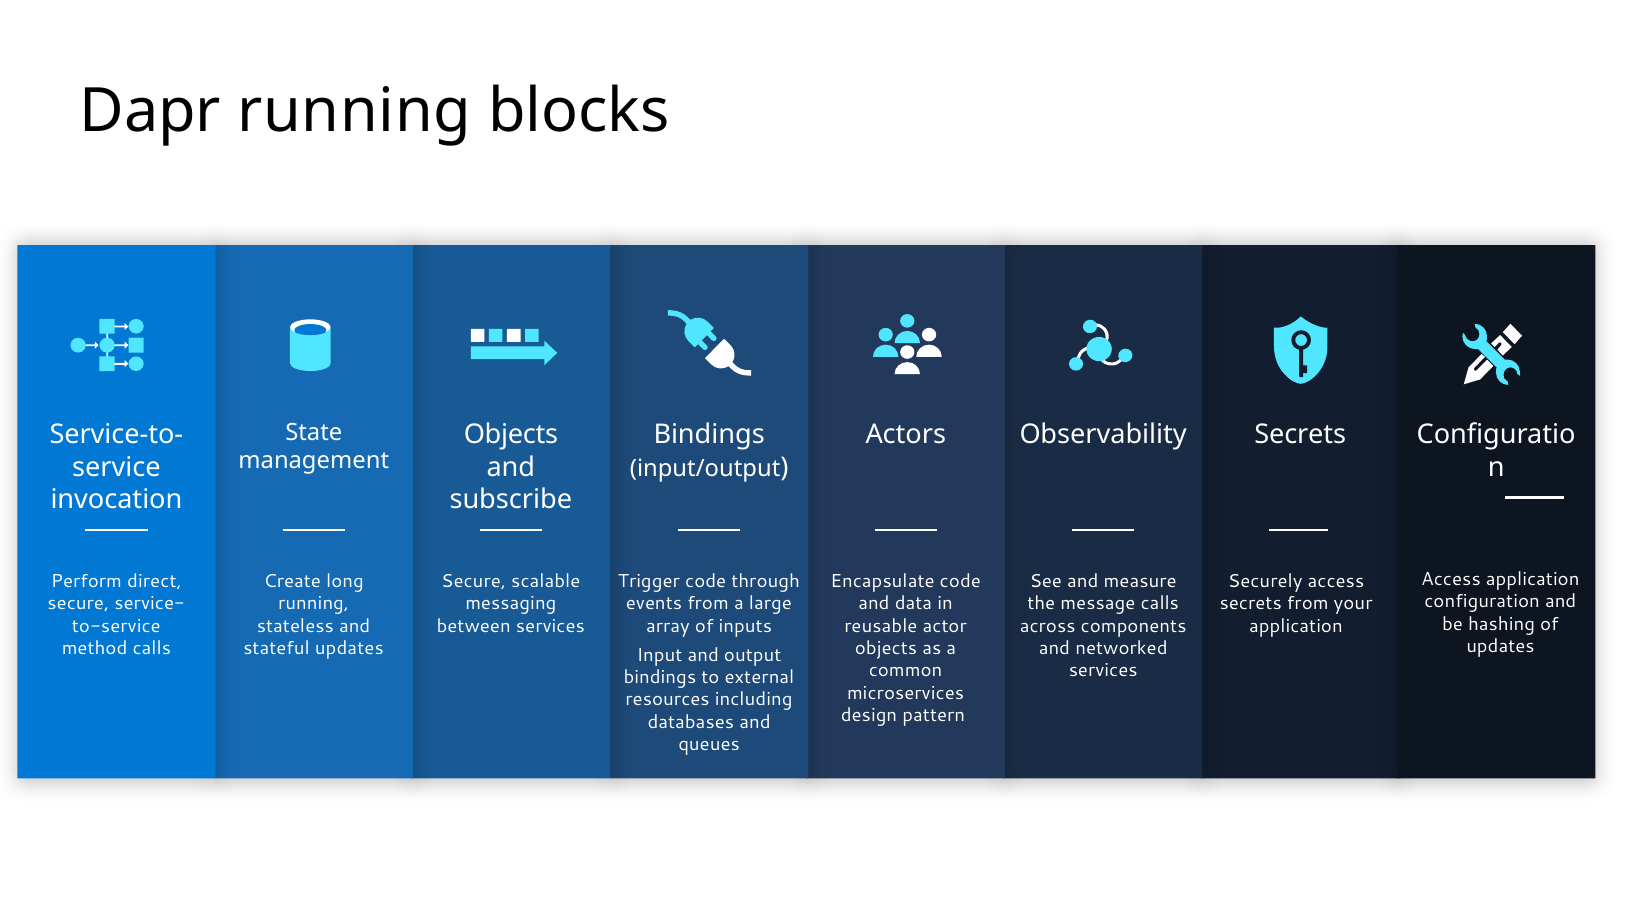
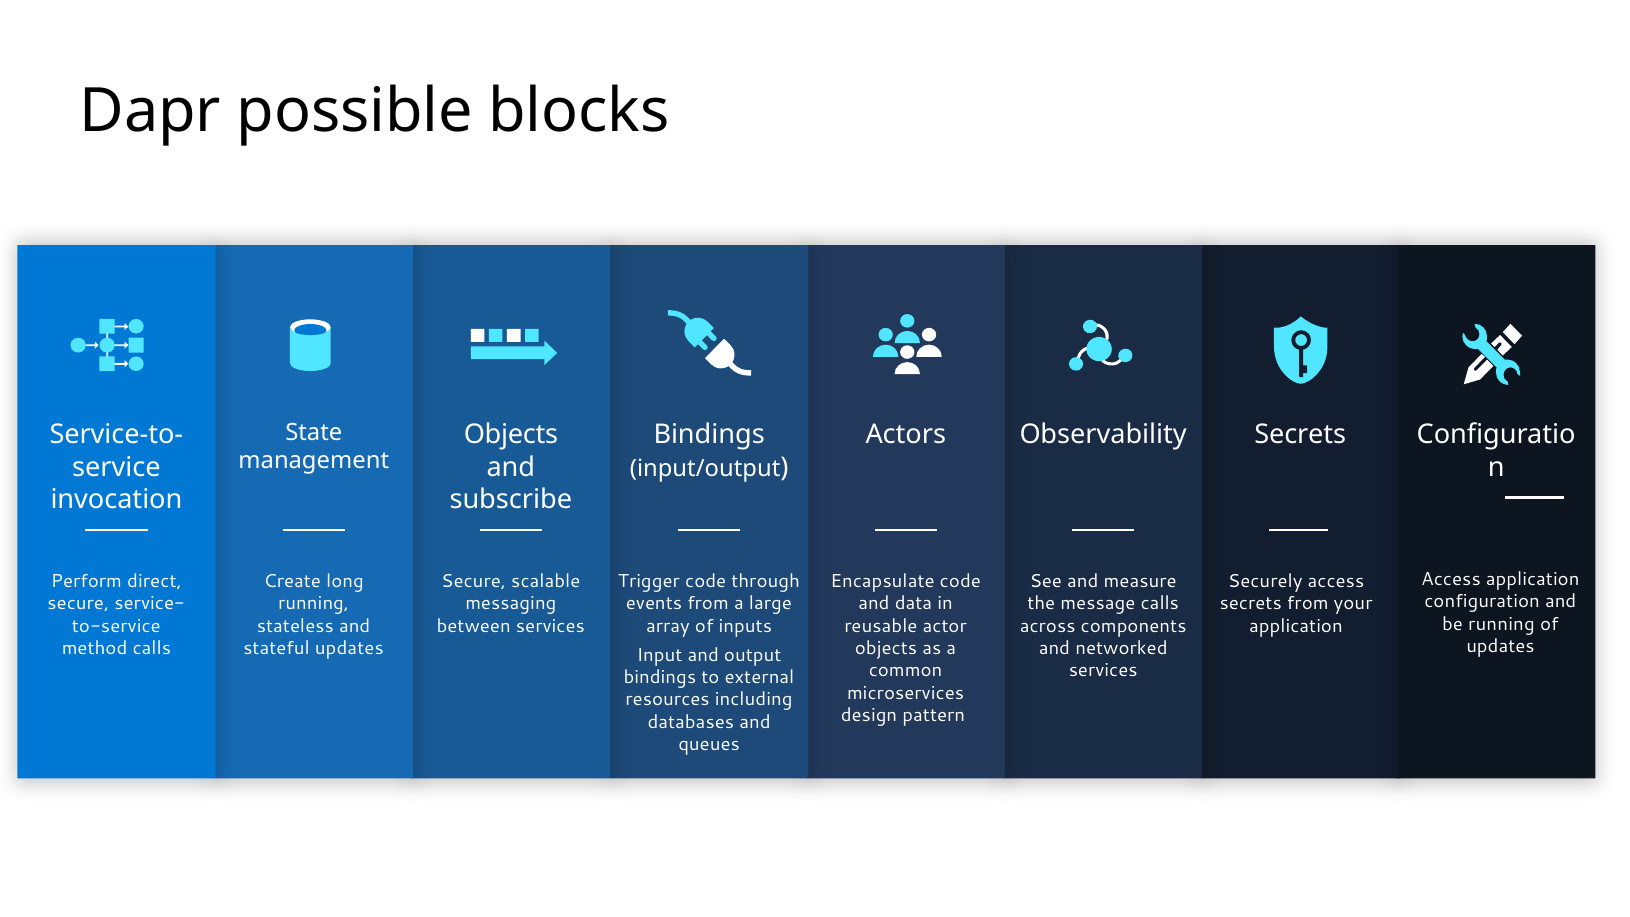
Dapr running: running -> possible
be hashing: hashing -> running
